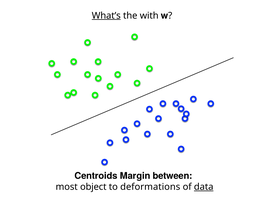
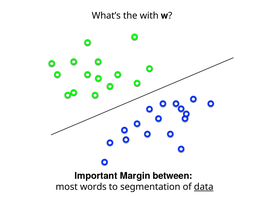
What’s underline: present -> none
Centroids: Centroids -> Important
object: object -> words
deformations: deformations -> segmentation
